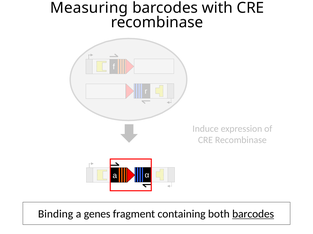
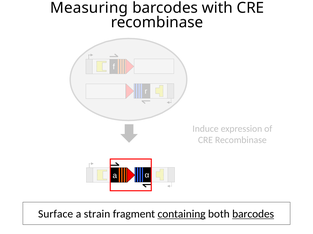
Binding: Binding -> Surface
genes: genes -> strain
containing underline: none -> present
